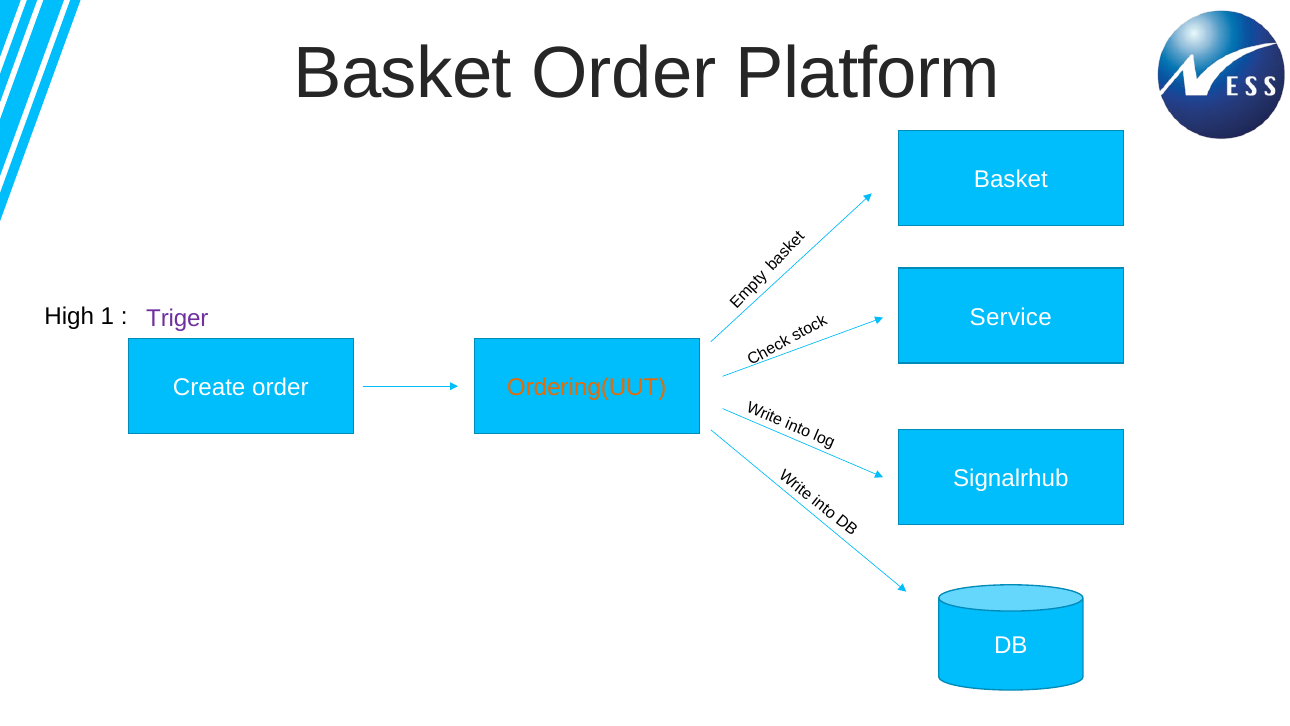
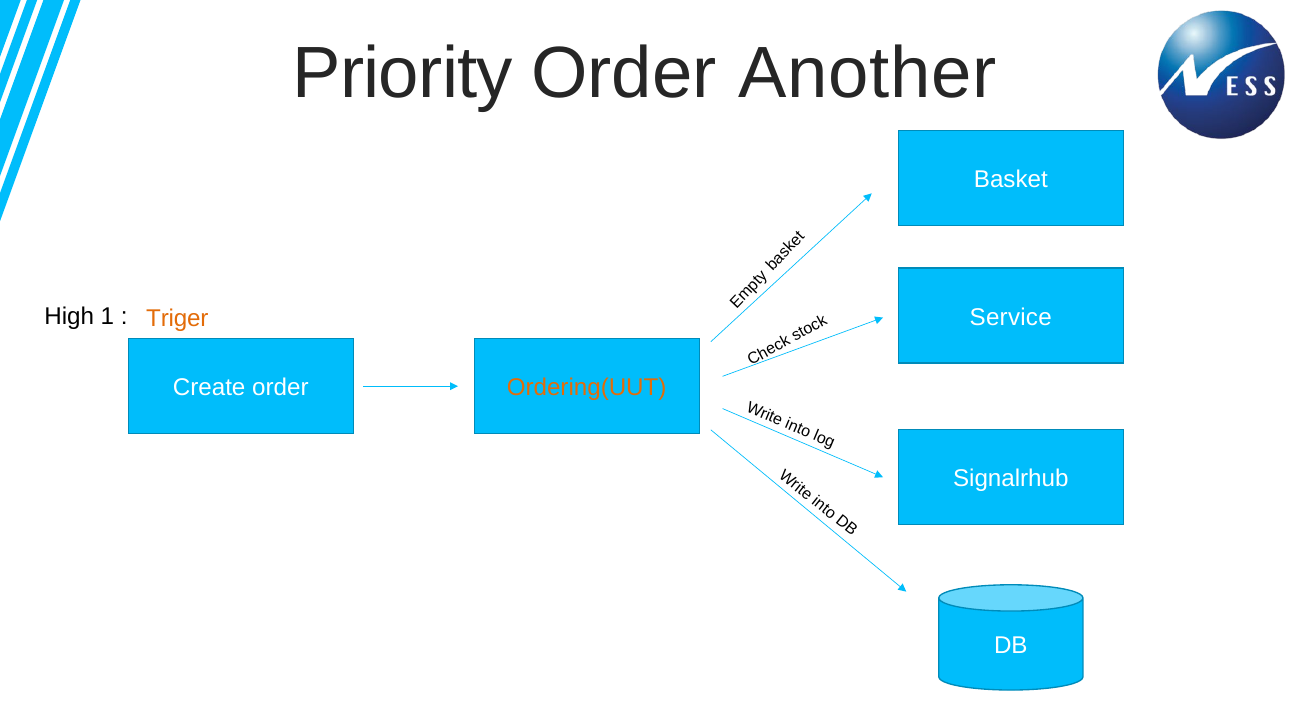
Basket at (403, 74): Basket -> Priority
Platform: Platform -> Another
Triger colour: purple -> orange
